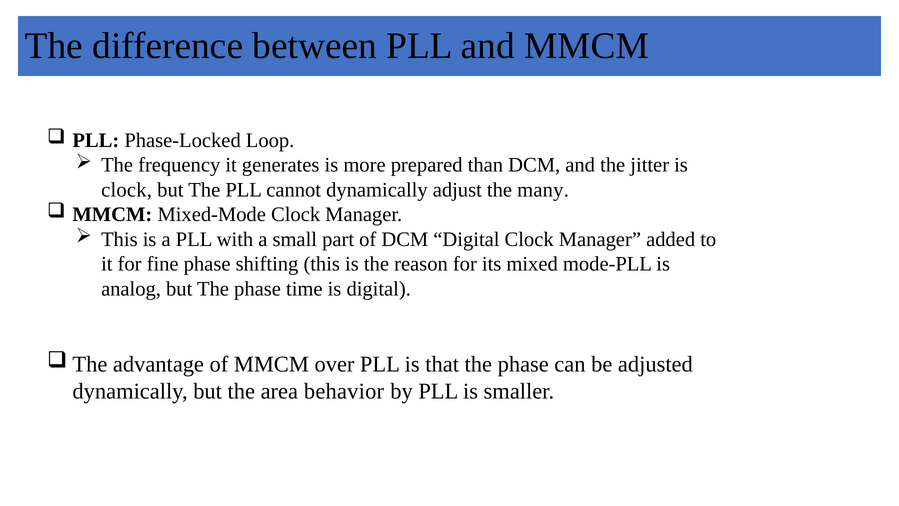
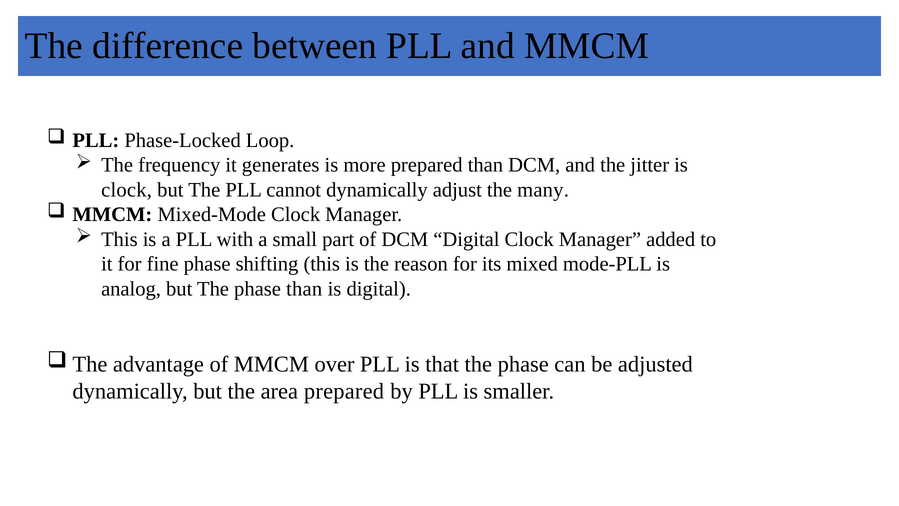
phase time: time -> than
area behavior: behavior -> prepared
